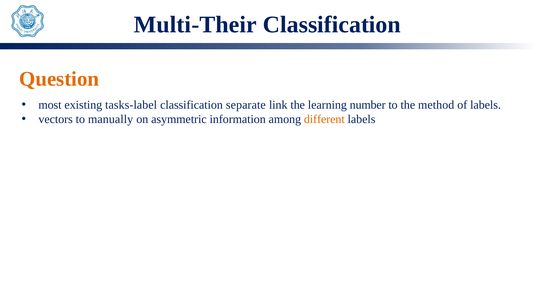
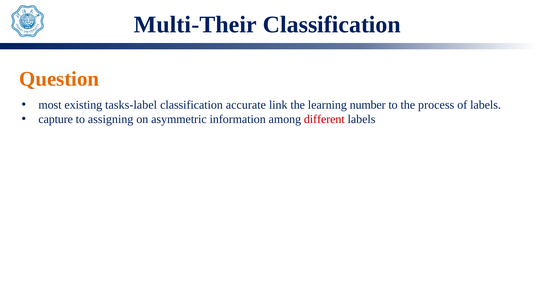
separate: separate -> accurate
method: method -> process
vectors: vectors -> capture
manually: manually -> assigning
different colour: orange -> red
